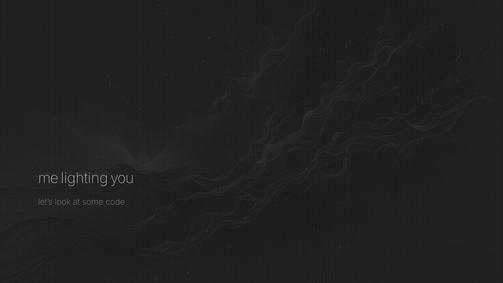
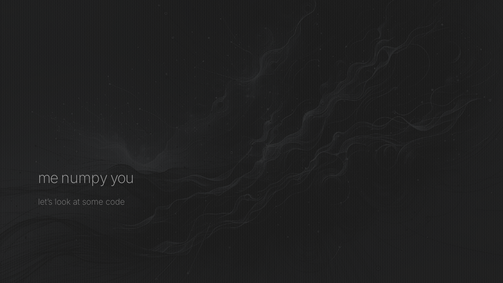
lighting: lighting -> numpy
